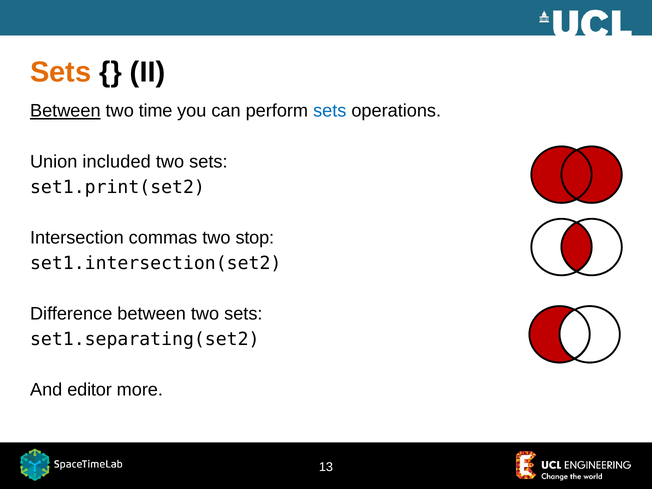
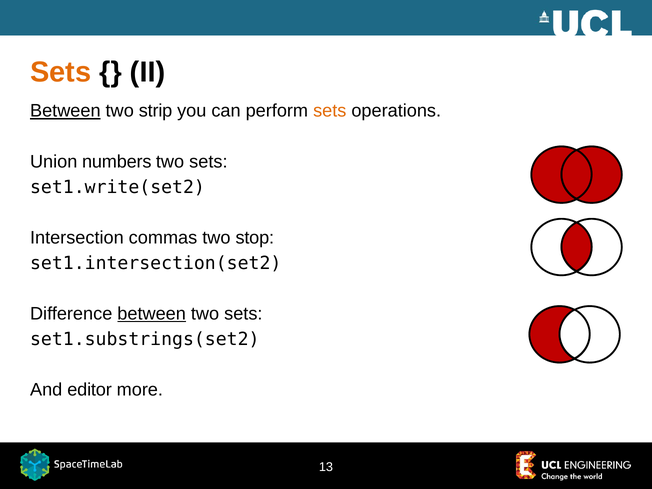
time: time -> strip
sets at (330, 111) colour: blue -> orange
included: included -> numbers
set1.print(set2: set1.print(set2 -> set1.write(set2
between at (152, 314) underline: none -> present
set1.separating(set2: set1.separating(set2 -> set1.substrings(set2
